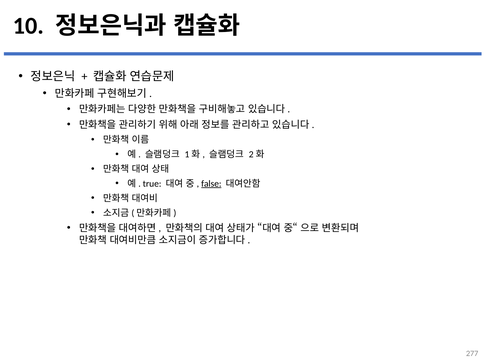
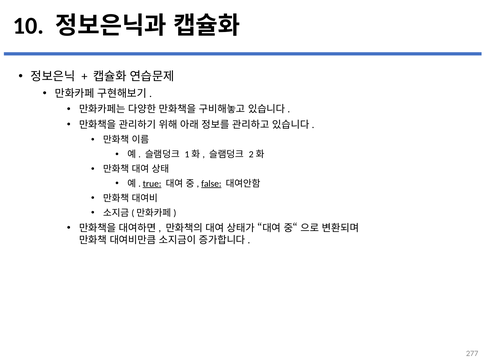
true underline: none -> present
